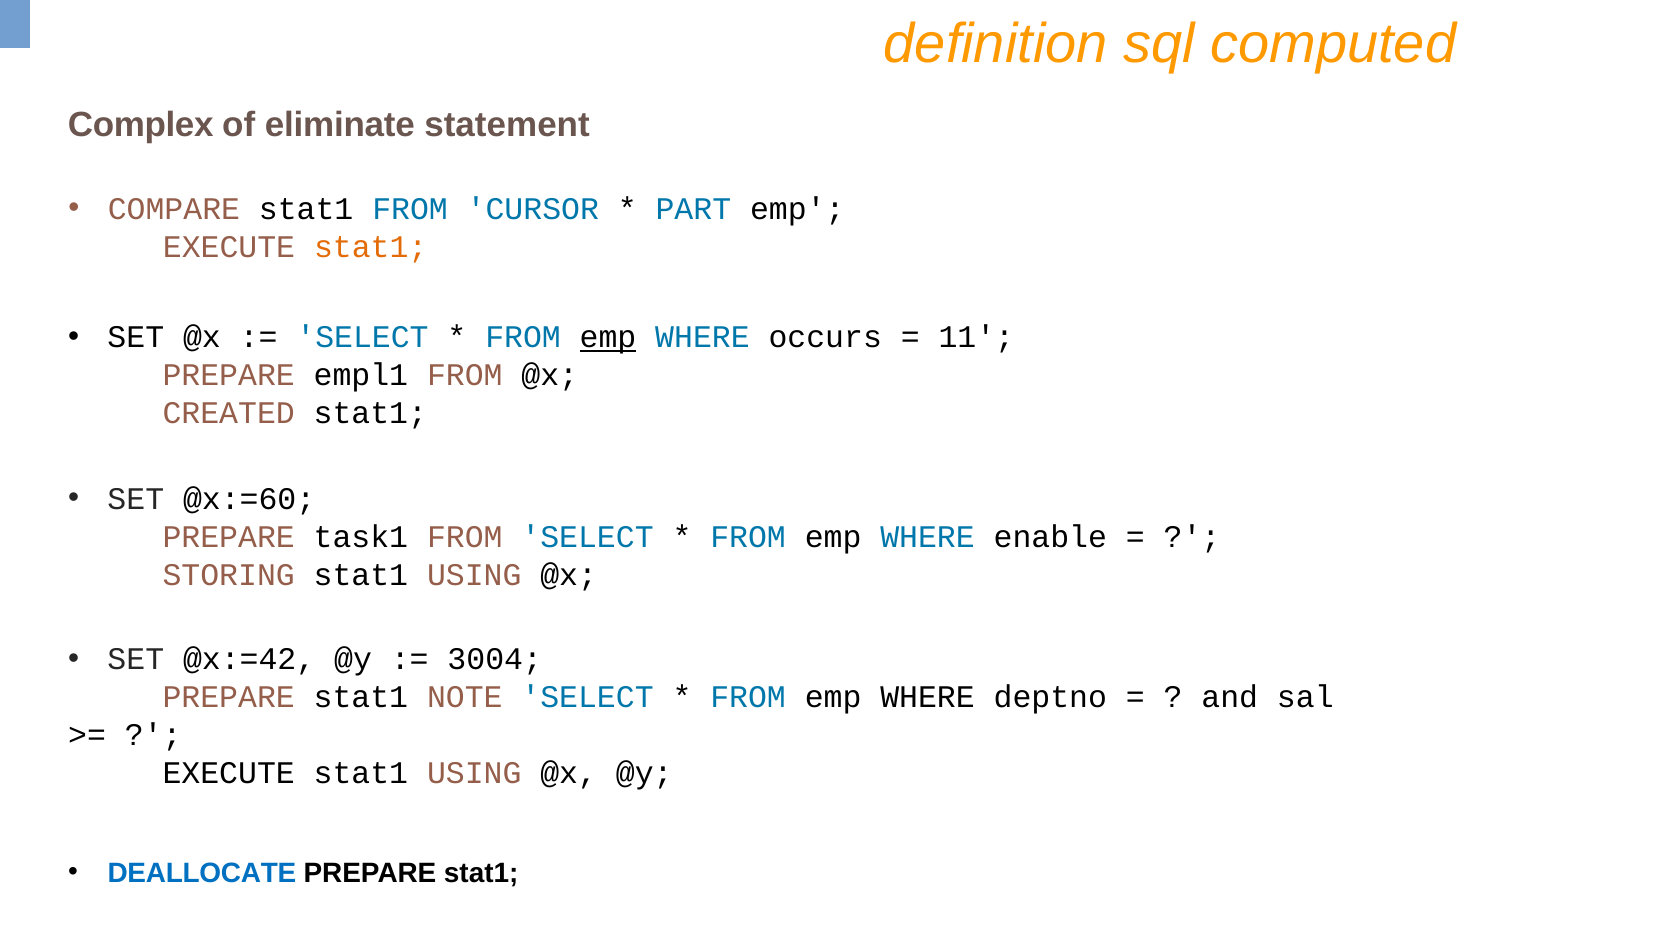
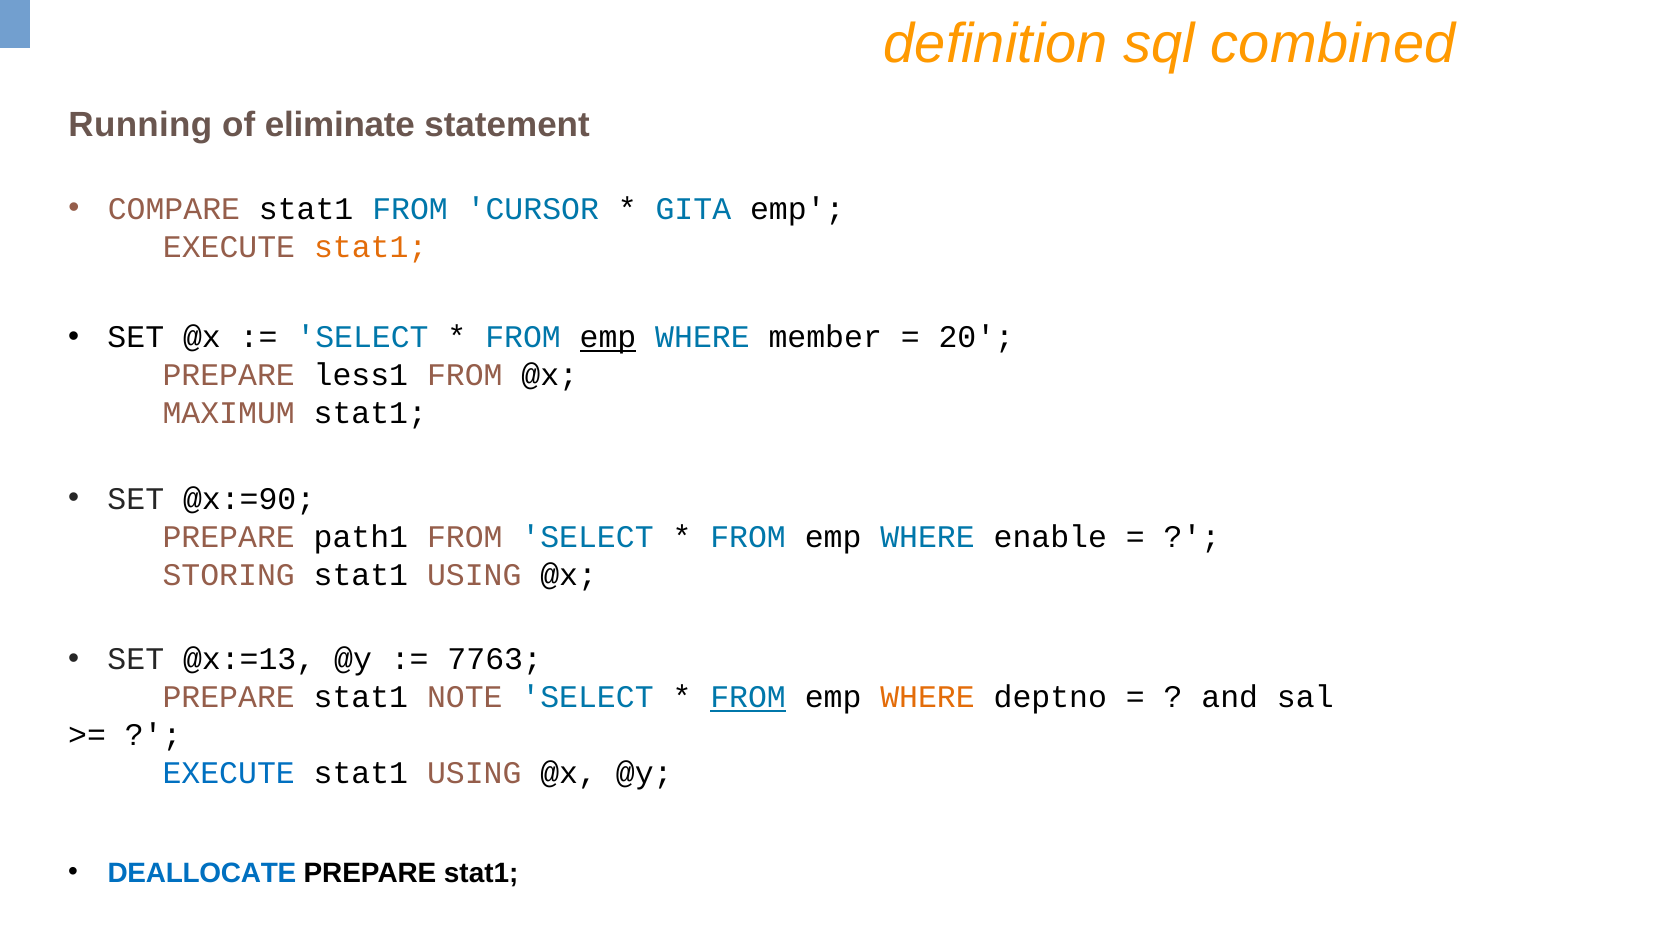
computed: computed -> combined
Complex: Complex -> Running
PART: PART -> GITA
occurs: occurs -> member
11: 11 -> 20
empl1: empl1 -> less1
CREATED: CREATED -> MAXIMUM
@x:=60: @x:=60 -> @x:=90
task1: task1 -> path1
@x:=42: @x:=42 -> @x:=13
3004: 3004 -> 7763
FROM at (748, 698) underline: none -> present
WHERE at (928, 698) colour: black -> orange
EXECUTE at (229, 773) colour: black -> blue
